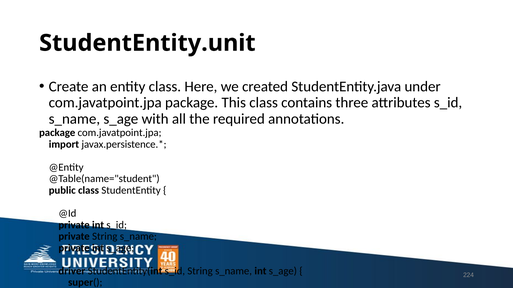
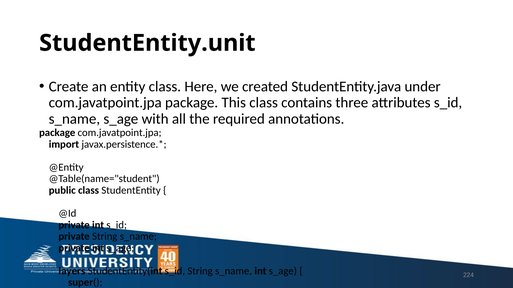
driver: driver -> layers
